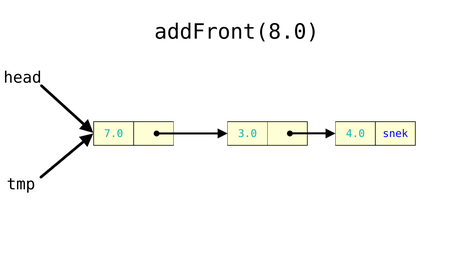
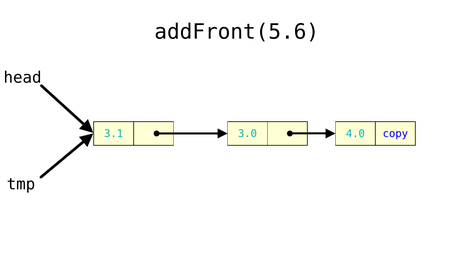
addFront(8.0: addFront(8.0 -> addFront(5.6
7.0: 7.0 -> 3.1
snek: snek -> copy
